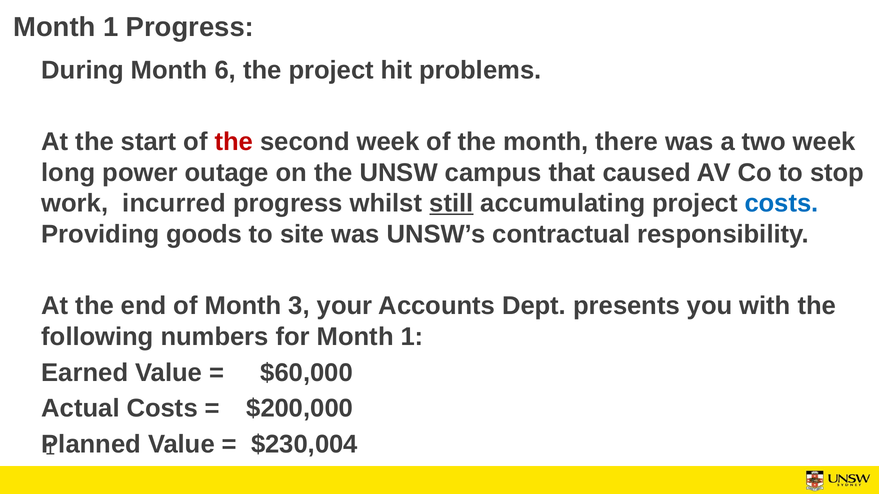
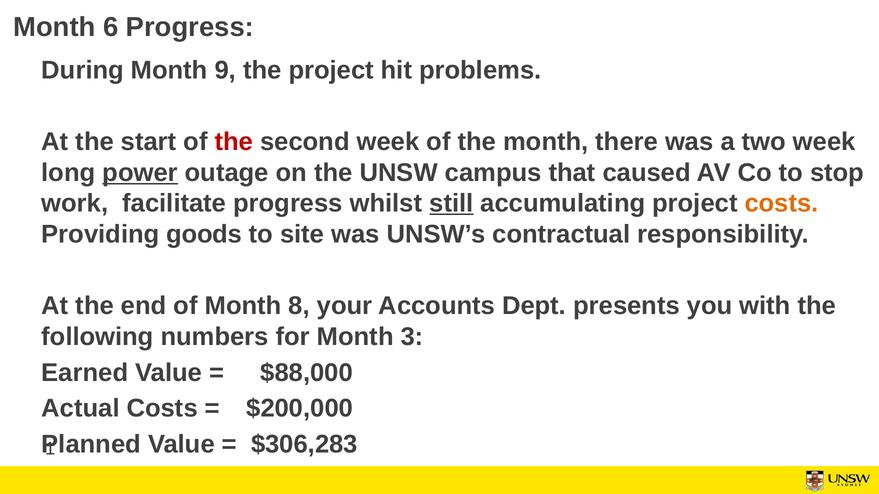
1 at (111, 27): 1 -> 6
6: 6 -> 9
power underline: none -> present
incurred: incurred -> facilitate
costs at (782, 204) colour: blue -> orange
3: 3 -> 8
for Month 1: 1 -> 3
$60,000: $60,000 -> $88,000
$230,004: $230,004 -> $306,283
